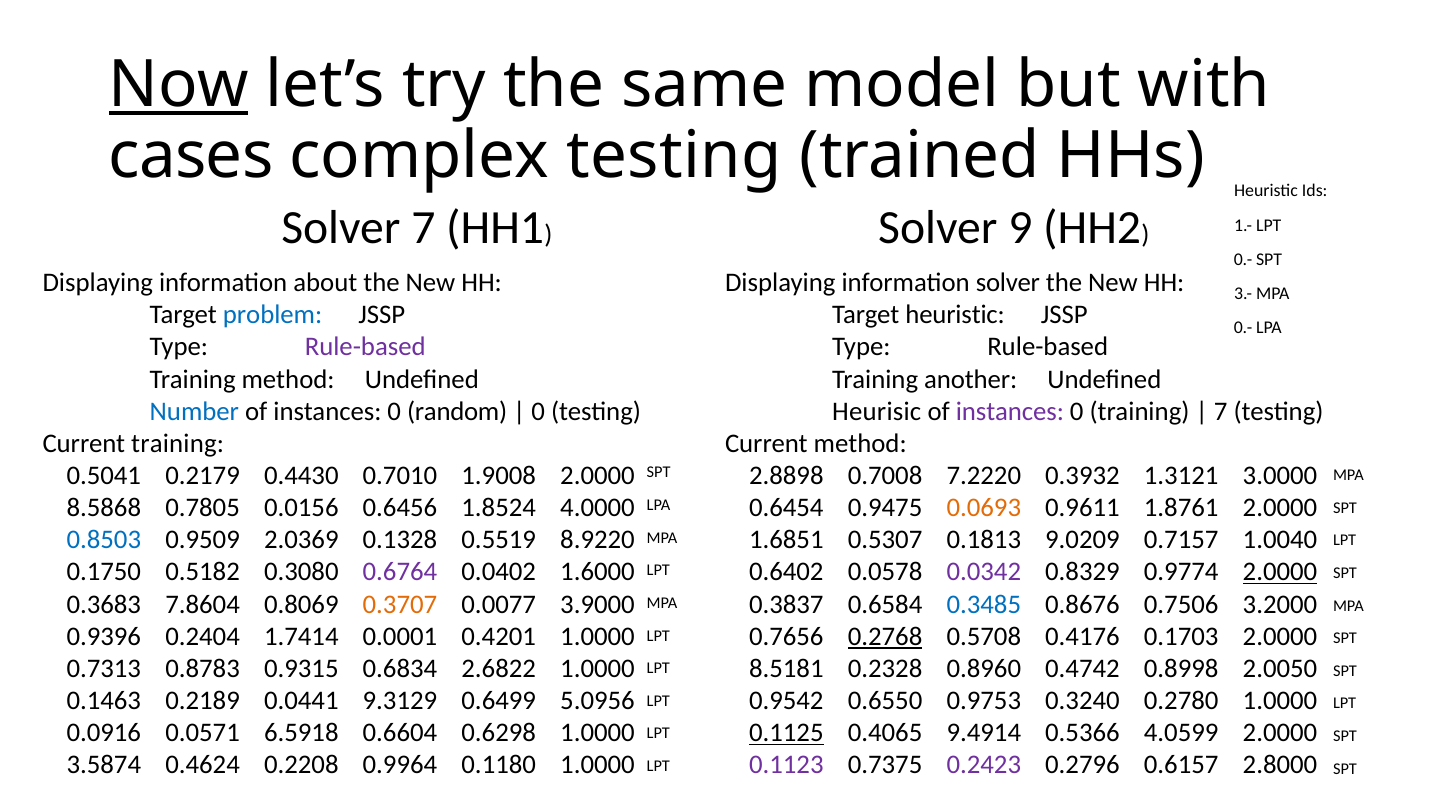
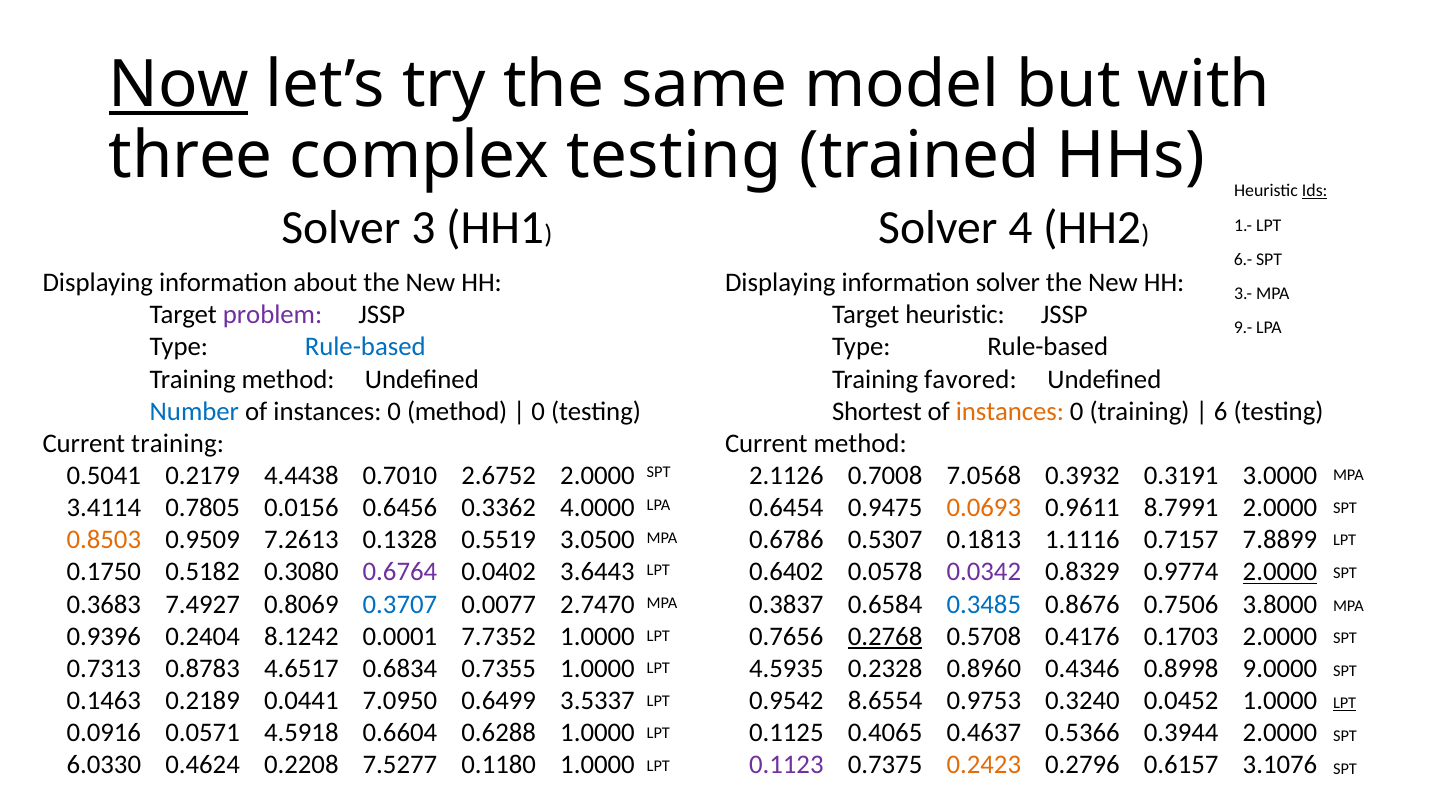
cases: cases -> three
Ids underline: none -> present
Solver 7: 7 -> 3
9: 9 -> 4
0.- at (1243, 259): 0.- -> 6.-
problem colour: blue -> purple
0.- at (1243, 328): 0.- -> 9.-
Rule-based at (365, 347) colour: purple -> blue
another: another -> favored
0 random: random -> method
Heurisic: Heurisic -> Shortest
instances at (1010, 411) colour: purple -> orange
7 at (1221, 411): 7 -> 6
0.4430: 0.4430 -> 4.4438
1.9008: 1.9008 -> 2.6752
2.8898: 2.8898 -> 2.1126
7.2220: 7.2220 -> 7.0568
1.3121: 1.3121 -> 0.3191
8.5868: 8.5868 -> 3.4114
1.8524: 1.8524 -> 0.3362
1.8761: 1.8761 -> 8.7991
0.8503 colour: blue -> orange
2.0369: 2.0369 -> 7.2613
8.9220: 8.9220 -> 3.0500
1.6851: 1.6851 -> 0.6786
9.0209: 9.0209 -> 1.1116
1.0040: 1.0040 -> 7.8899
1.6000: 1.6000 -> 3.6443
7.8604: 7.8604 -> 7.4927
0.3707 colour: orange -> blue
3.9000: 3.9000 -> 2.7470
3.2000: 3.2000 -> 3.8000
1.7414: 1.7414 -> 8.1242
0.4201: 0.4201 -> 7.7352
0.9315: 0.9315 -> 4.6517
2.6822: 2.6822 -> 0.7355
8.5181: 8.5181 -> 4.5935
0.4742: 0.4742 -> 0.4346
2.0050: 2.0050 -> 9.0000
9.3129: 9.3129 -> 7.0950
5.0956: 5.0956 -> 3.5337
0.6550: 0.6550 -> 8.6554
0.2780: 0.2780 -> 0.0452
LPT at (1345, 703) underline: none -> present
6.5918: 6.5918 -> 4.5918
0.6298: 0.6298 -> 0.6288
0.1125 underline: present -> none
9.4914: 9.4914 -> 0.4637
4.0599: 4.0599 -> 0.3944
3.5874: 3.5874 -> 6.0330
0.9964: 0.9964 -> 7.5277
0.2423 colour: purple -> orange
2.8000: 2.8000 -> 3.1076
